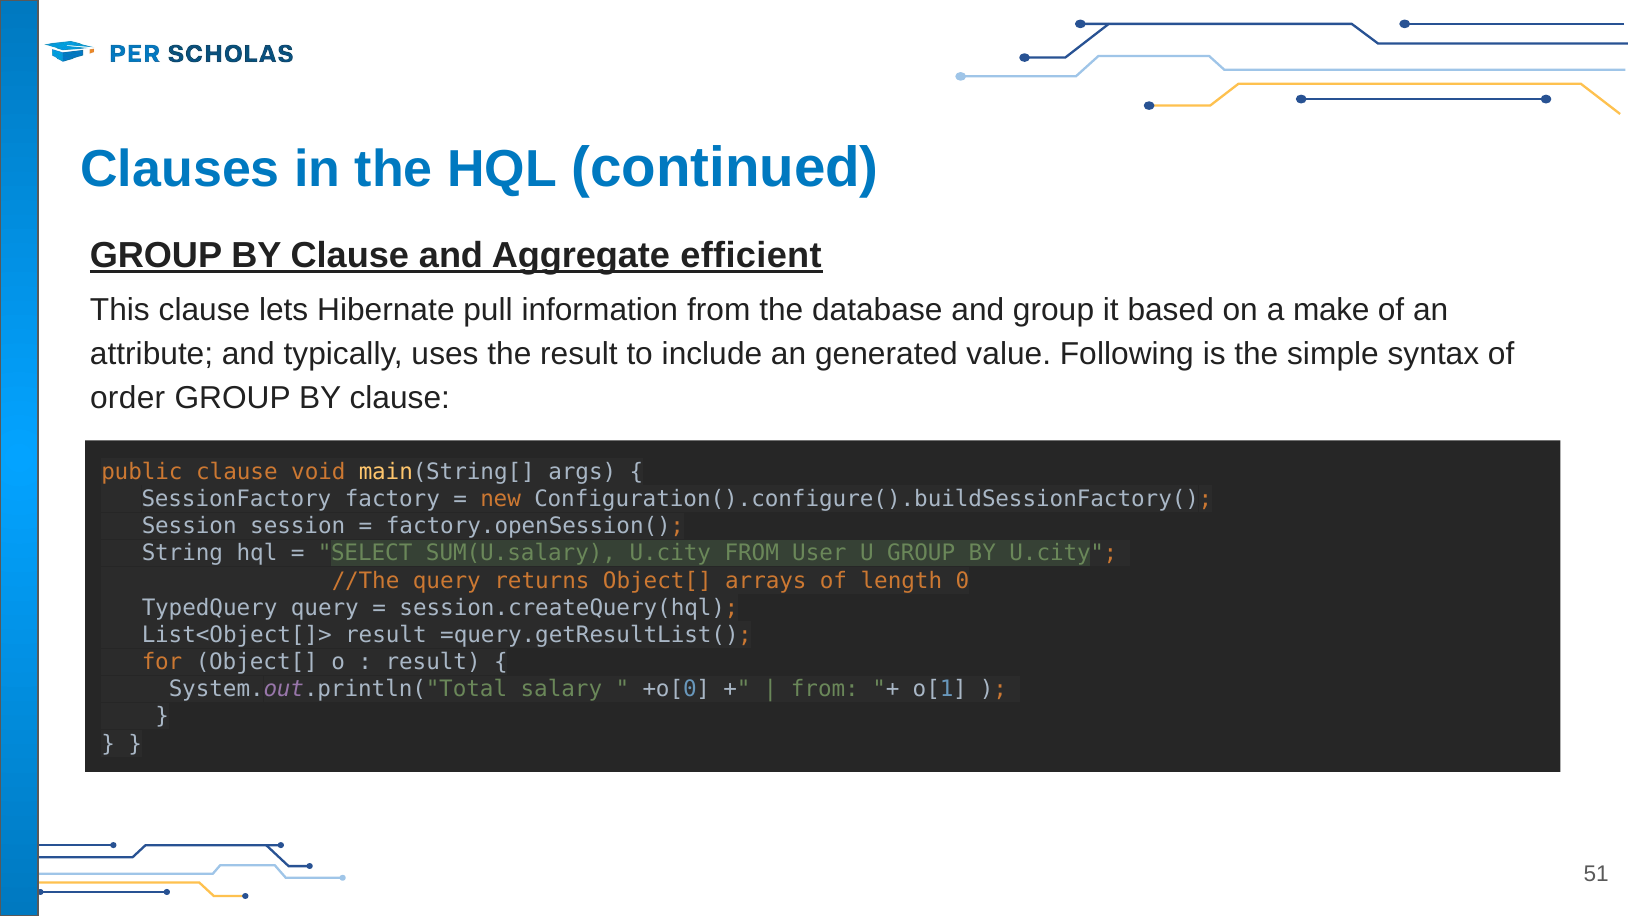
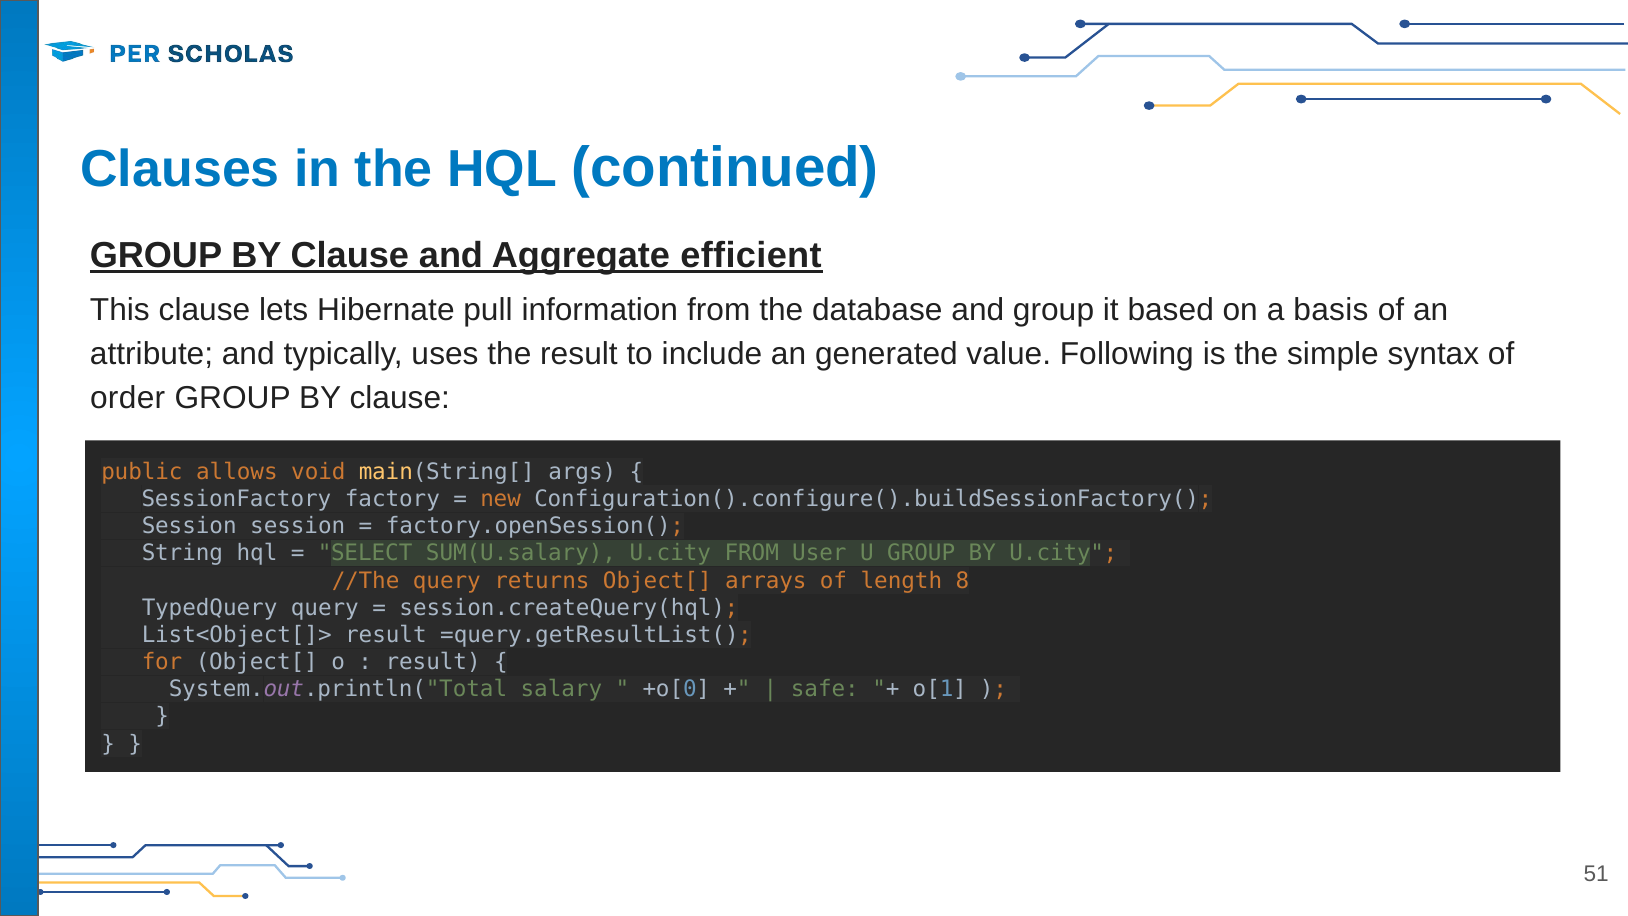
make: make -> basis
public clause: clause -> allows
0: 0 -> 8
from at (825, 689): from -> safe
